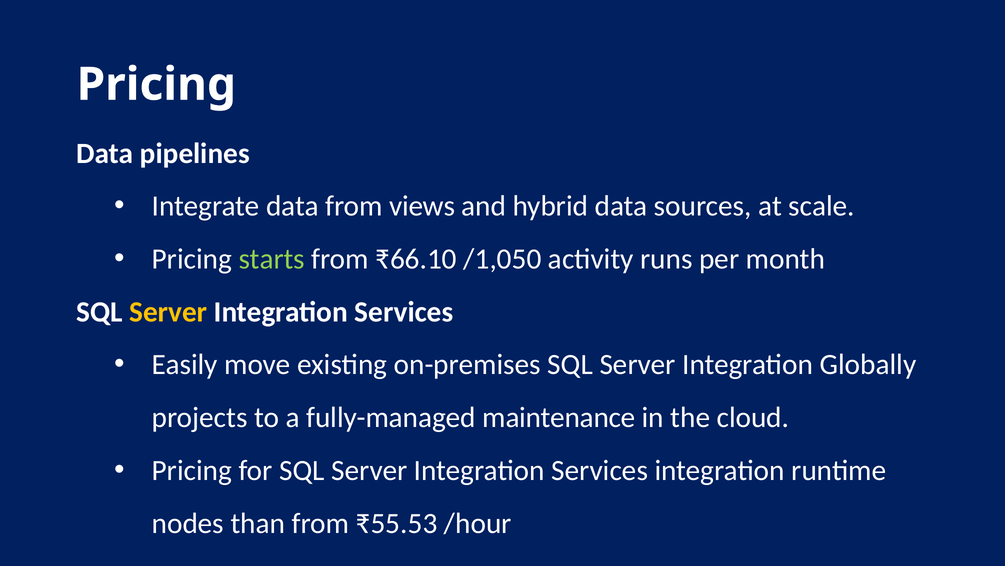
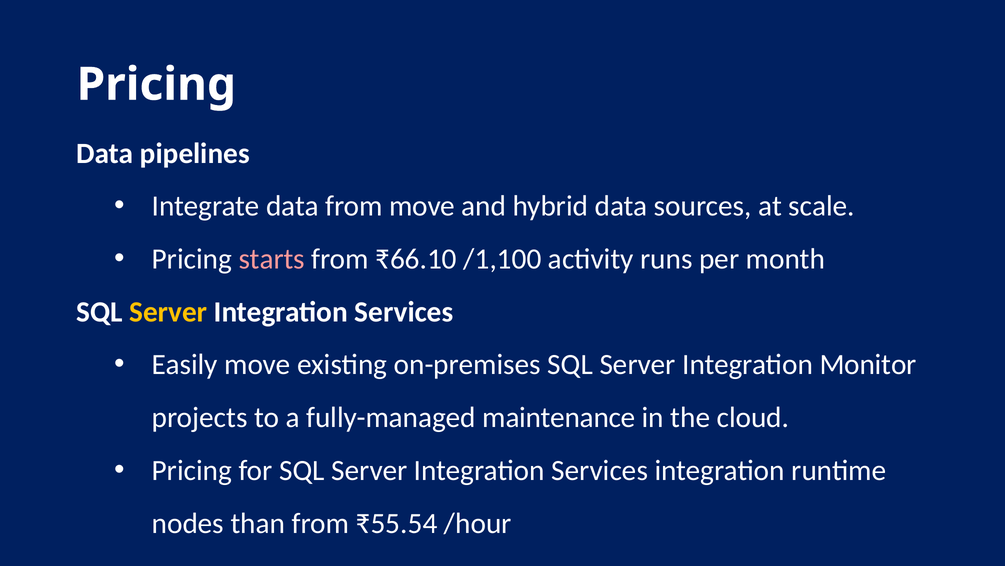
from views: views -> move
starts colour: light green -> pink
/1,050: /1,050 -> /1,100
Globally: Globally -> Monitor
₹55.53: ₹55.53 -> ₹55.54
